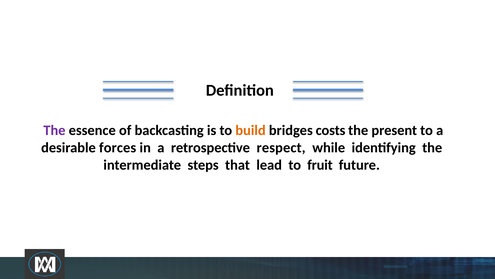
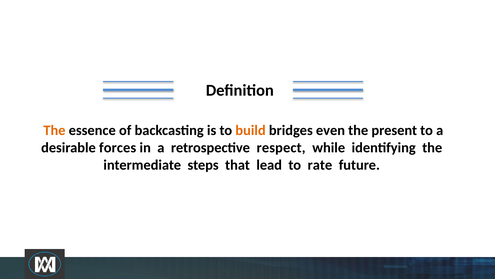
The at (54, 130) colour: purple -> orange
costs: costs -> even
fruit: fruit -> rate
